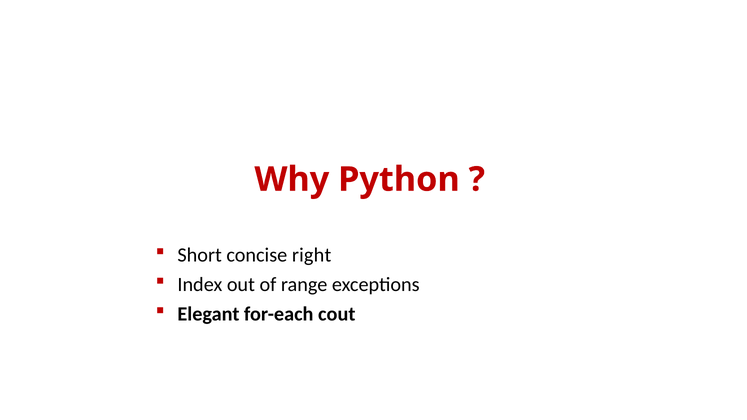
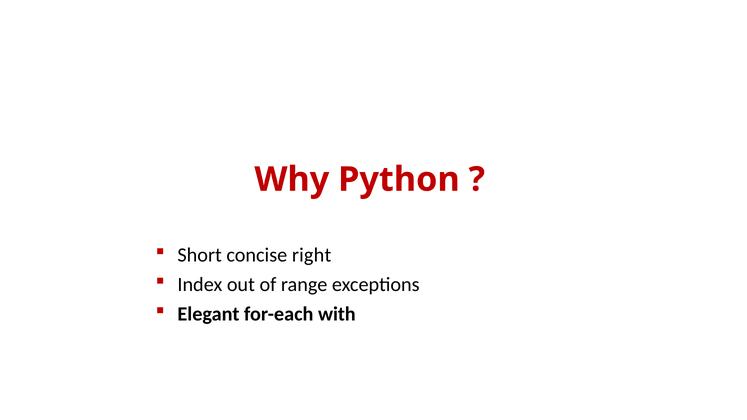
cout: cout -> with
